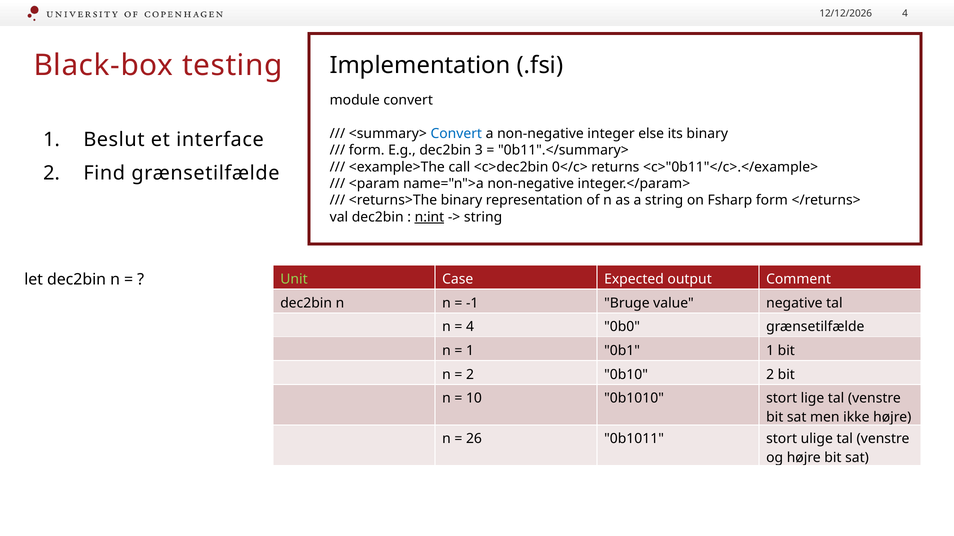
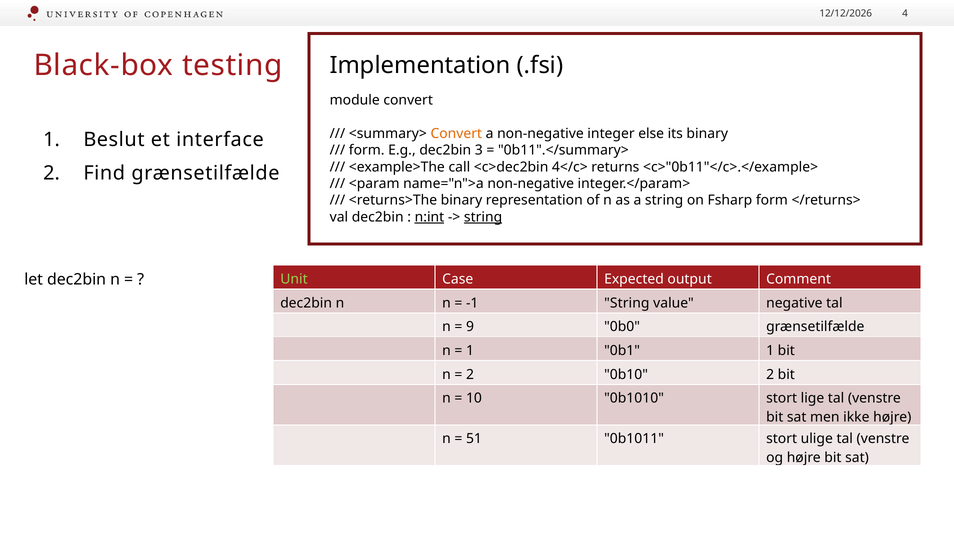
Convert at (456, 134) colour: blue -> orange
0</c>: 0</c> -> 4</c>
string at (483, 217) underline: none -> present
-1 Bruge: Bruge -> String
4 at (470, 327): 4 -> 9
26: 26 -> 51
